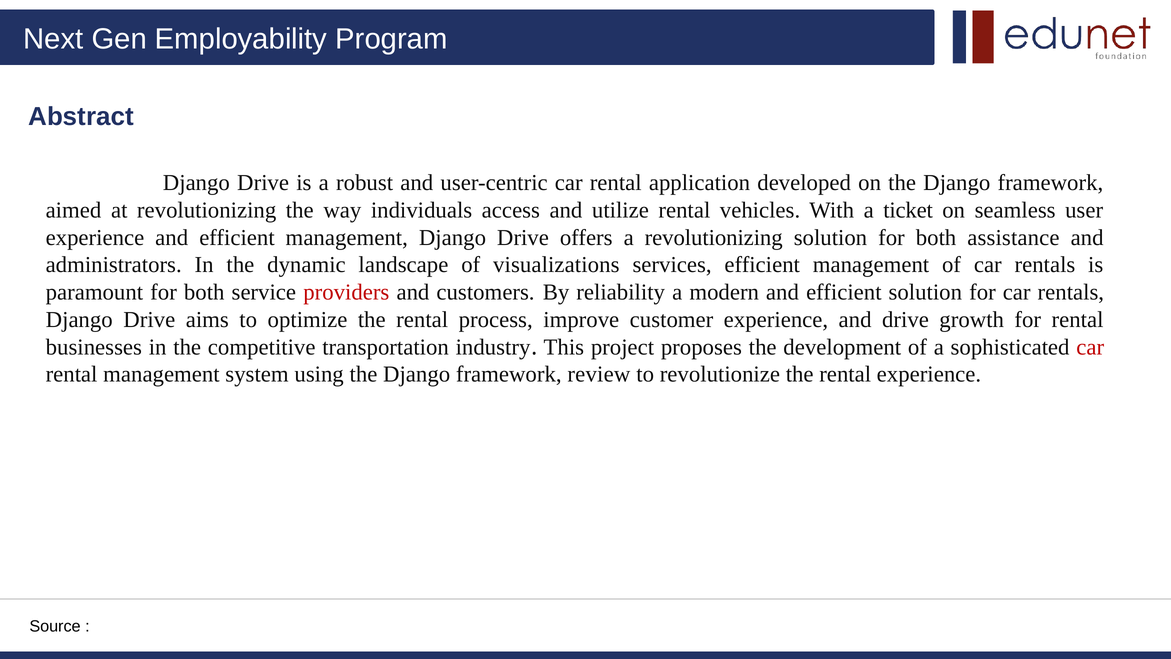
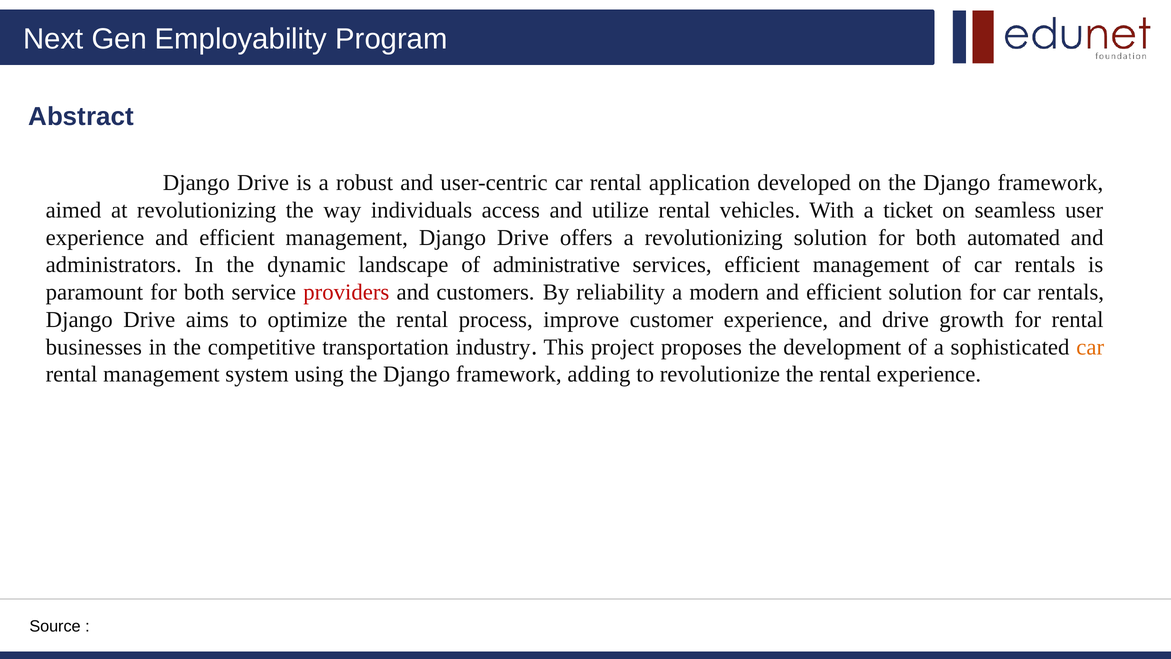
assistance: assistance -> automated
visualizations: visualizations -> administrative
car at (1090, 347) colour: red -> orange
review: review -> adding
